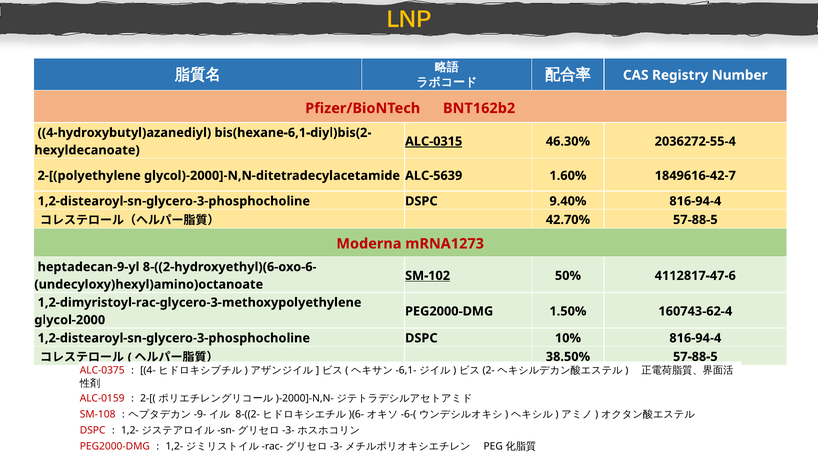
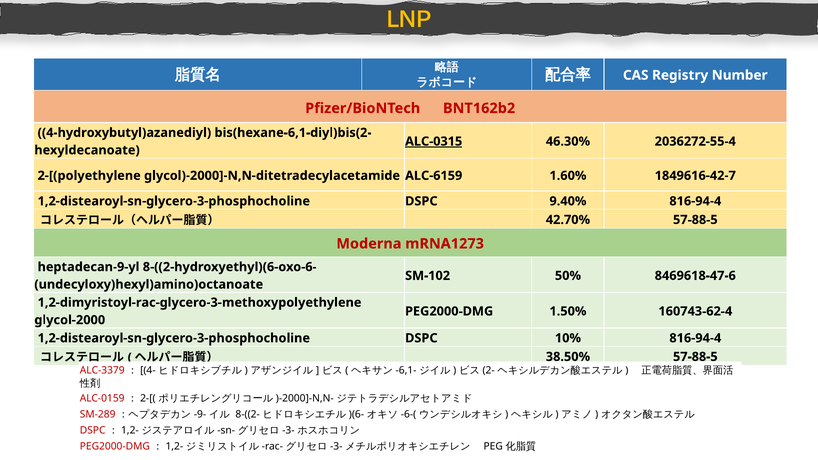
ALC-5639: ALC-5639 -> ALC-6159
SM-102 underline: present -> none
4112817-47-6: 4112817-47-6 -> 8469618-47-6
ALC-0375: ALC-0375 -> ALC-3379
SM-108: SM-108 -> SM-289
